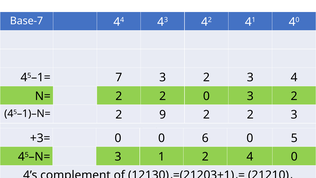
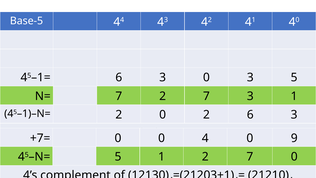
Base-7: Base-7 -> Base-5
45–1= 7: 7 -> 6
2 at (206, 77): 2 -> 0
3 4: 4 -> 5
N= 2: 2 -> 7
0 at (206, 96): 0 -> 7
2 at (294, 96): 2 -> 1
2 9: 9 -> 0
2 at (250, 115): 2 -> 6
+3=: +3= -> +7=
6 at (205, 138): 6 -> 4
5: 5 -> 9
45–N= 3: 3 -> 5
1 2 4: 4 -> 7
